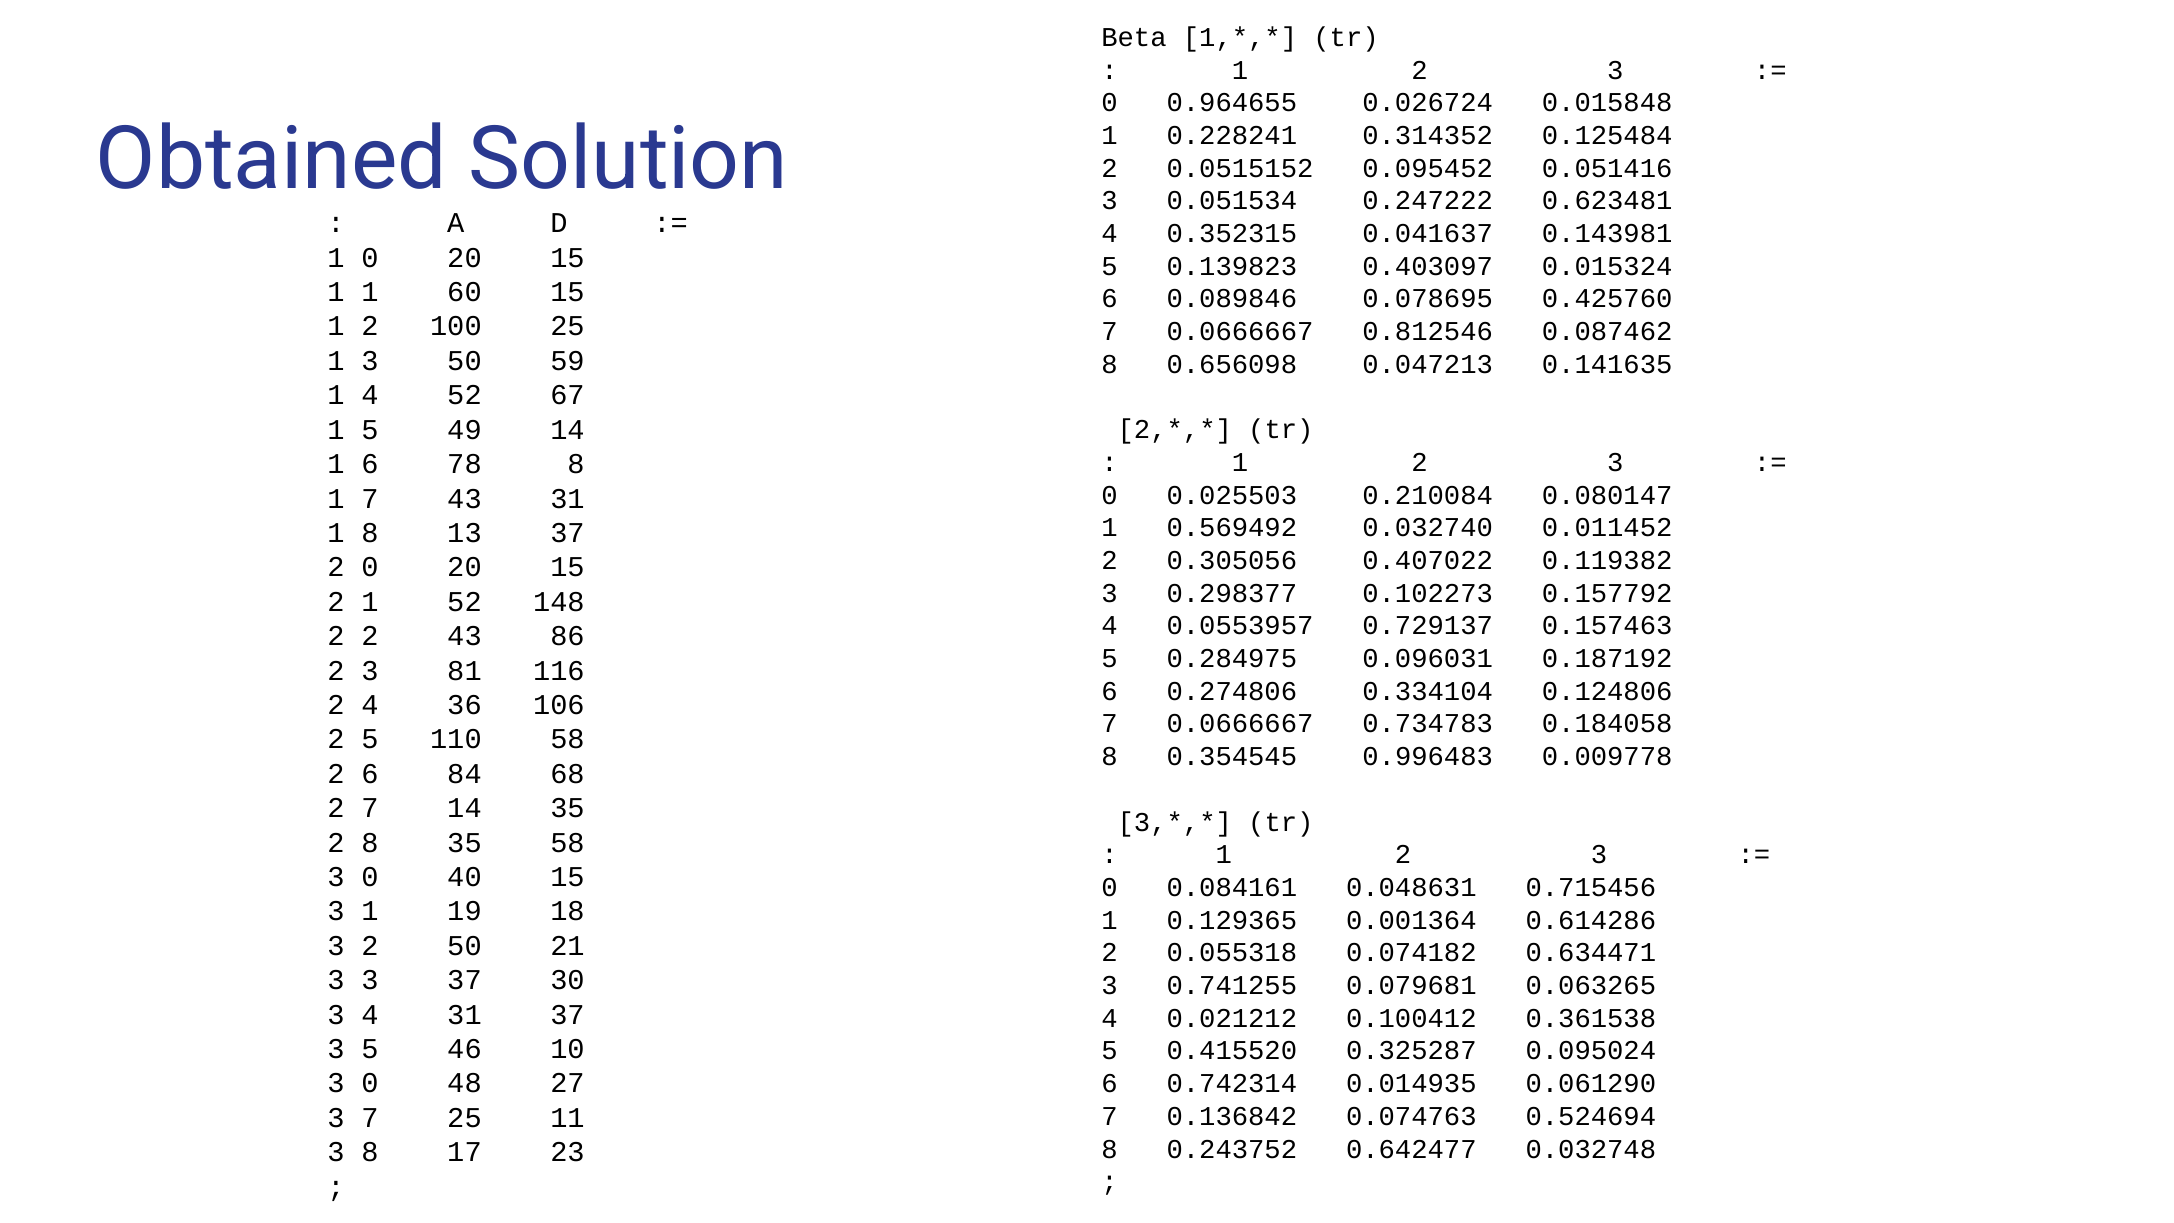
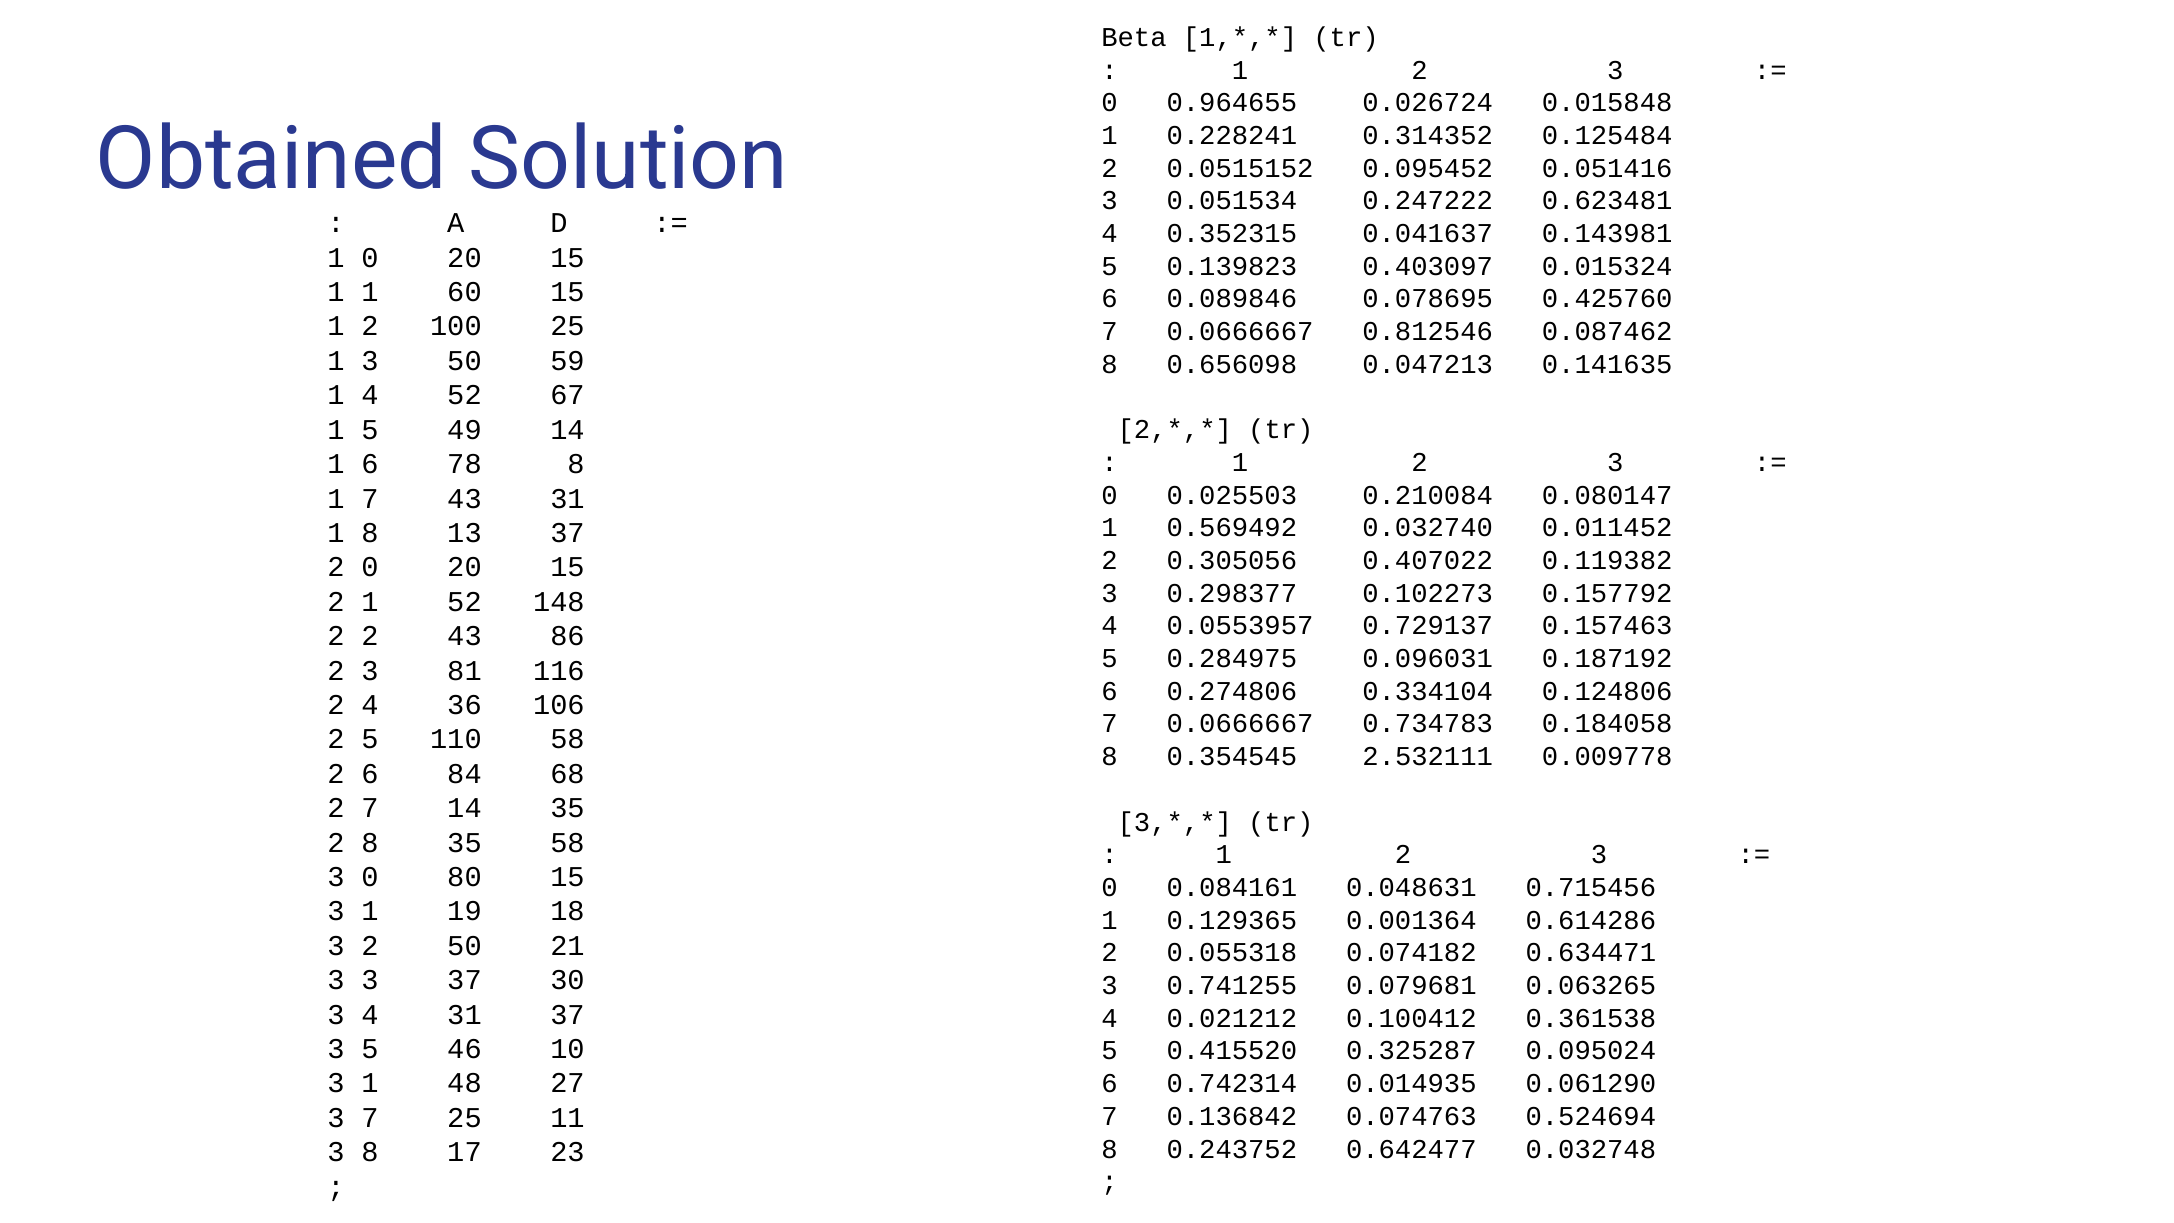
0.996483: 0.996483 -> 2.532111
40: 40 -> 80
0 at (370, 1083): 0 -> 1
